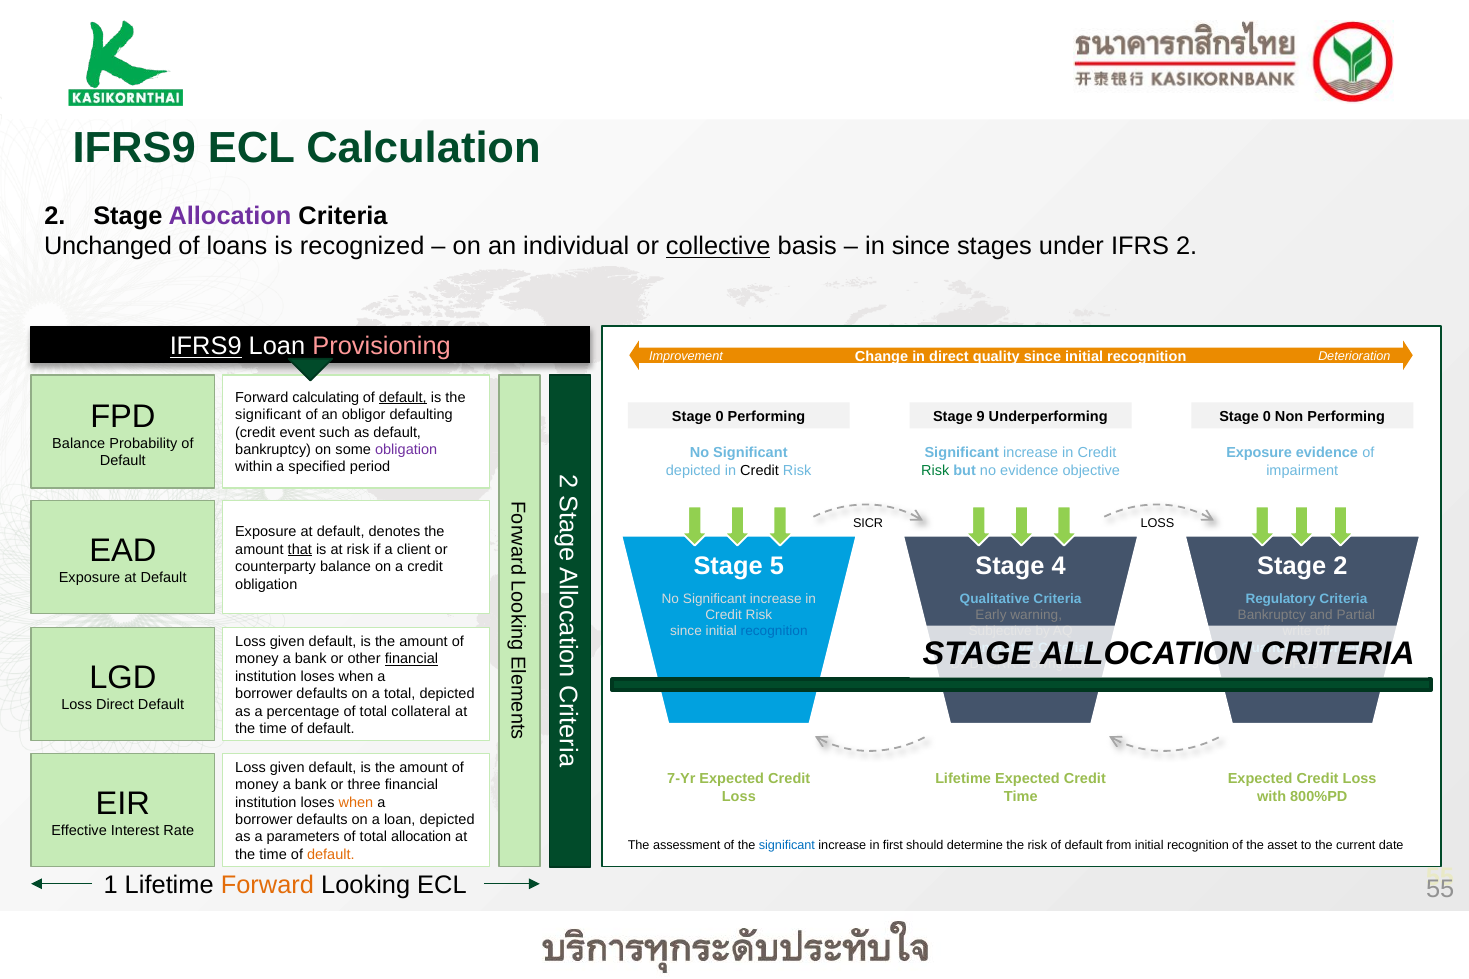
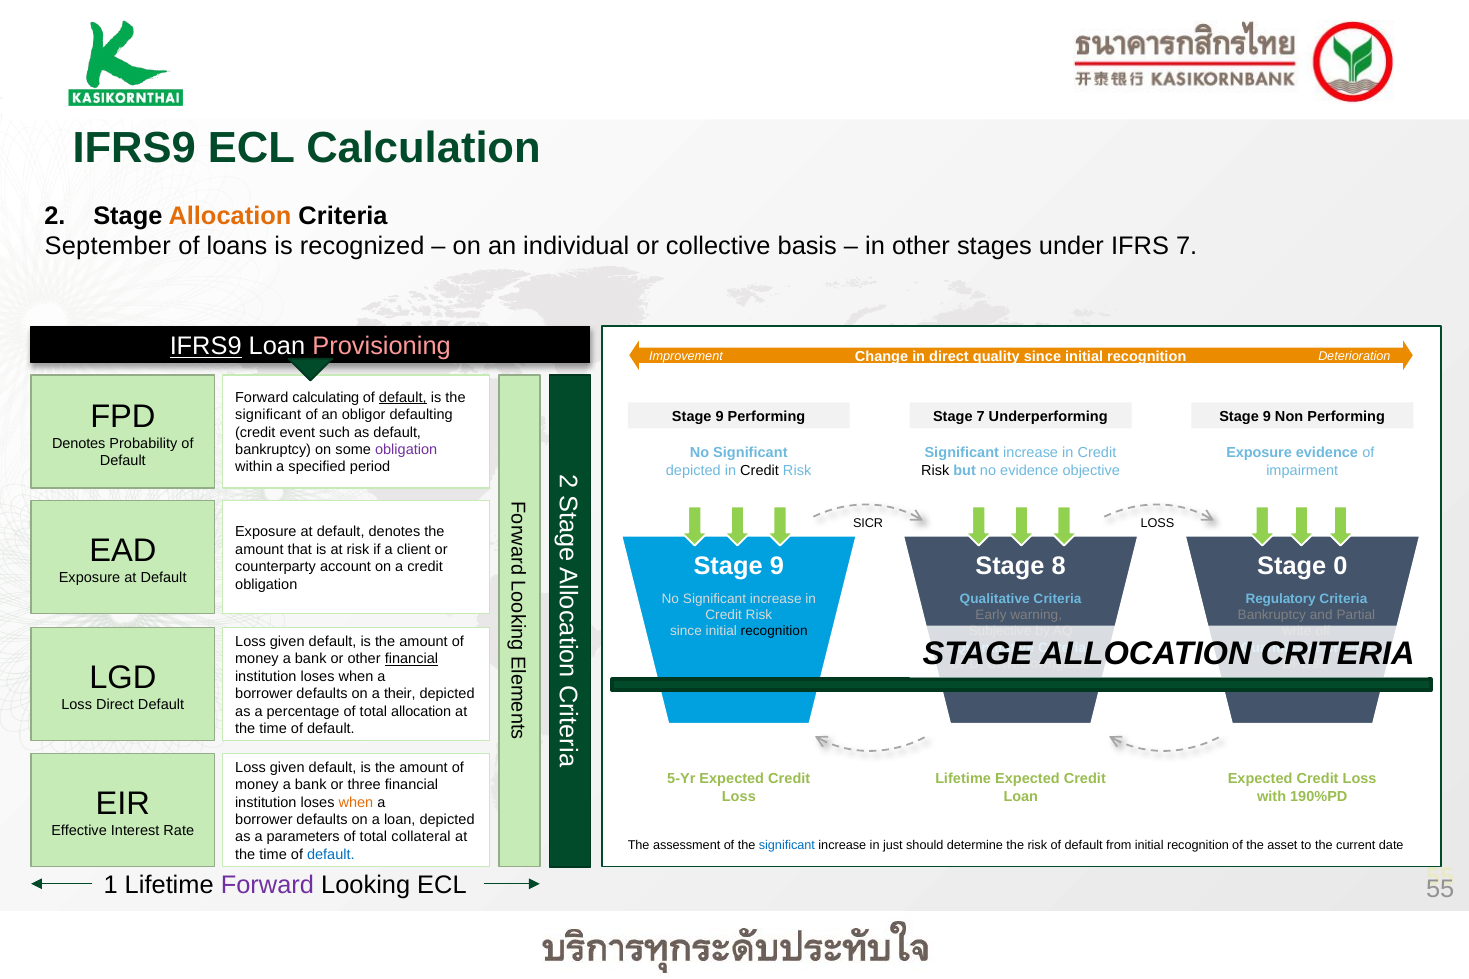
Allocation at (230, 216) colour: purple -> orange
Unchanged: Unchanged -> September
collective underline: present -> none
in since: since -> other
IFRS 2: 2 -> 7
0 at (720, 417): 0 -> 9
Stage 9: 9 -> 7
Underperforming Stage 0: 0 -> 9
Balance at (79, 443): Balance -> Denotes
Risk at (935, 470) colour: green -> black
that underline: present -> none
5 at (777, 566): 5 -> 9
4: 4 -> 8
Stage 2: 2 -> 0
counterparty balance: balance -> account
recognition at (774, 632) colour: blue -> black
a total: total -> their
total collateral: collateral -> allocation
7-Yr: 7-Yr -> 5-Yr
Time at (1021, 797): Time -> Loan
800%PD: 800%PD -> 190%PD
total allocation: allocation -> collateral
first: first -> just
default at (331, 855) colour: orange -> blue
Forward at (267, 886) colour: orange -> purple
